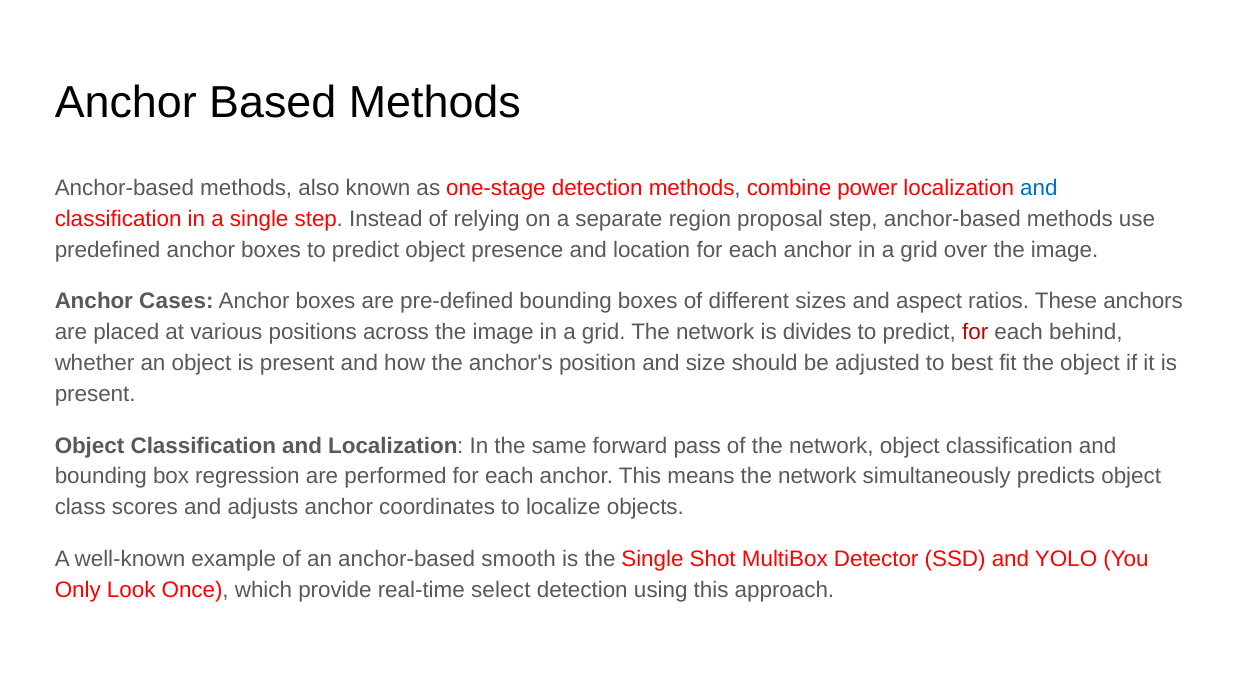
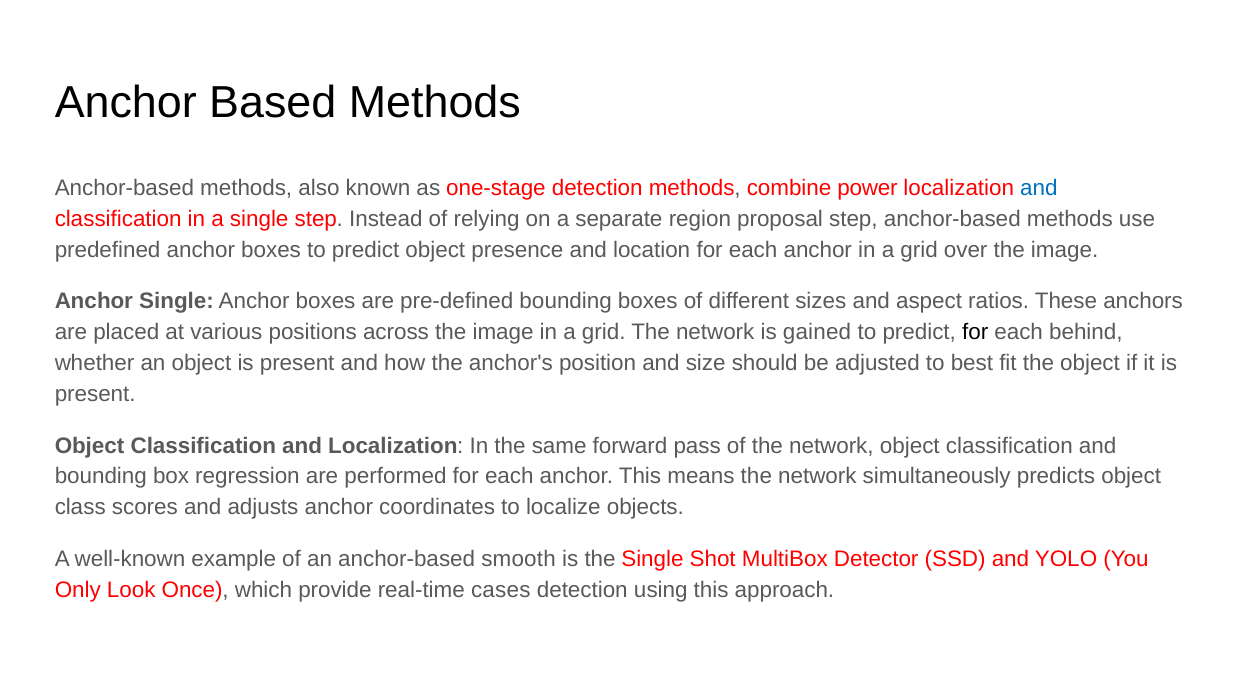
Anchor Cases: Cases -> Single
divides: divides -> gained
for at (975, 332) colour: red -> black
select: select -> cases
